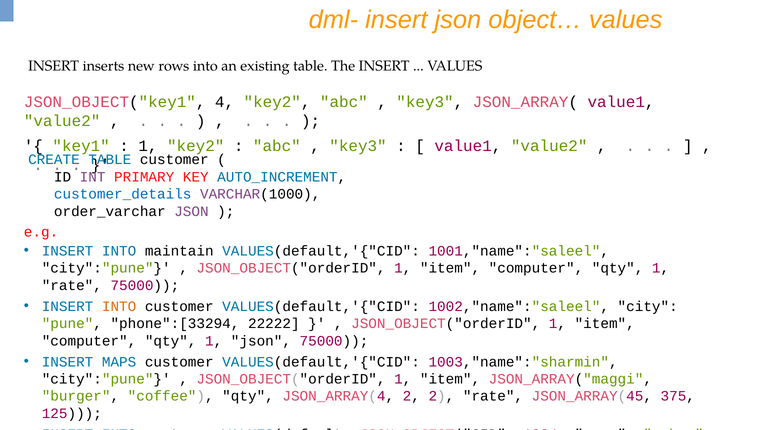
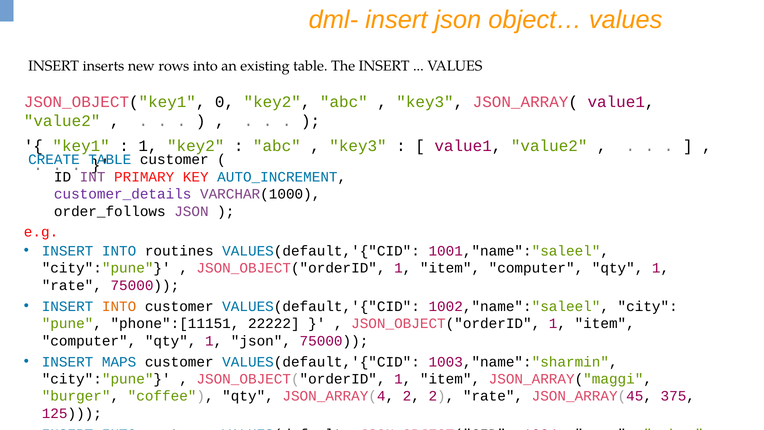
4: 4 -> 0
customer_details colour: blue -> purple
order_varchar: order_varchar -> order_follows
maintain: maintain -> routines
phone":[33294: phone":[33294 -> phone":[11151
